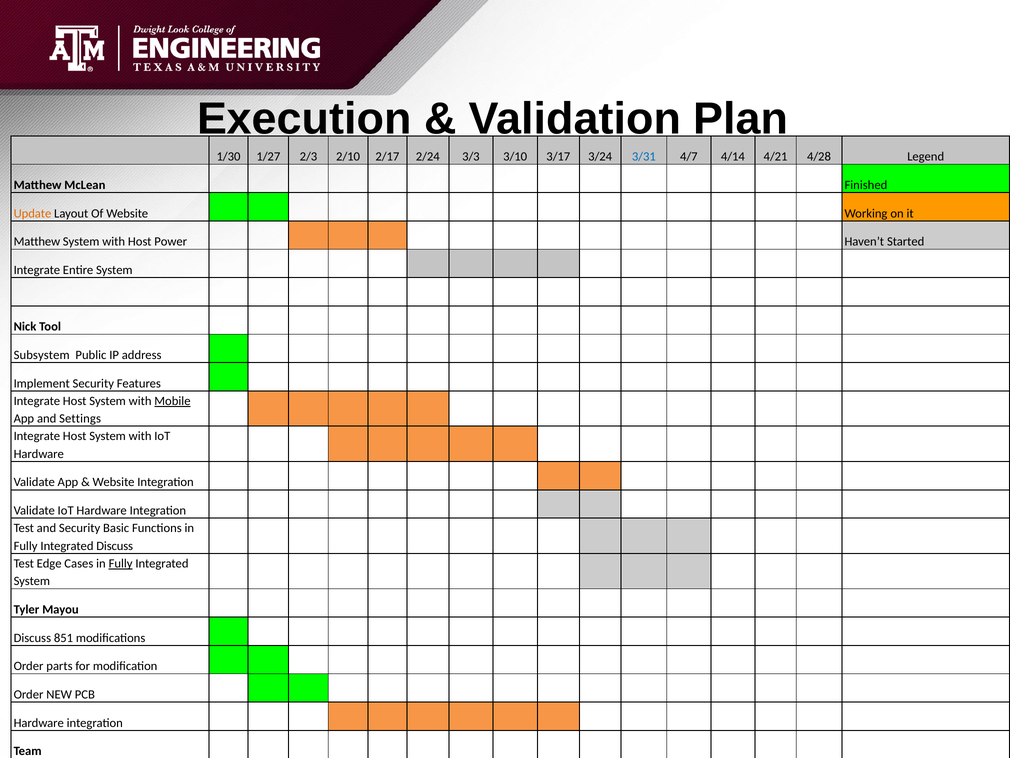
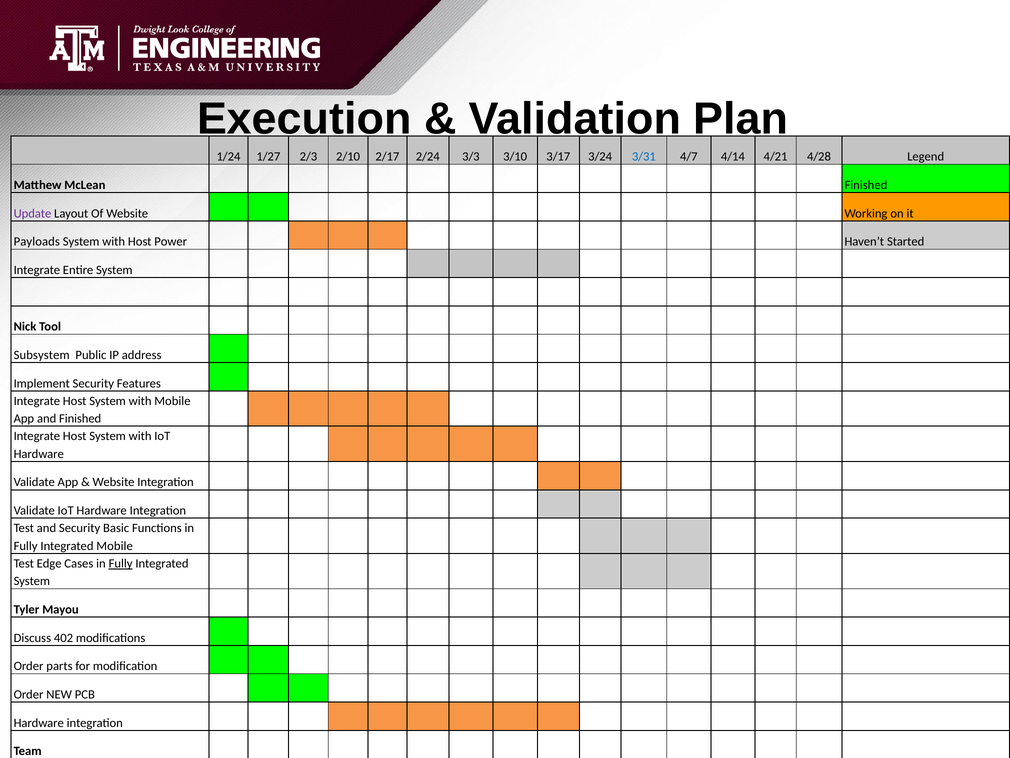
1/30: 1/30 -> 1/24
Update at (32, 213) colour: orange -> purple
Matthew at (37, 242): Matthew -> Payloads
Mobile at (172, 401) underline: present -> none
and Settings: Settings -> Finished
Integrated Discuss: Discuss -> Mobile
851: 851 -> 402
